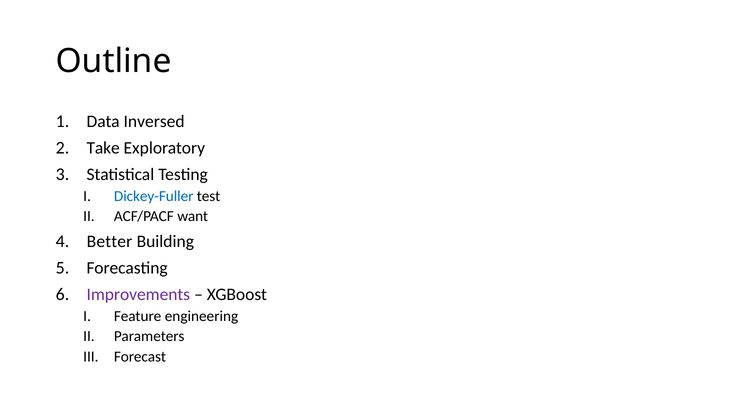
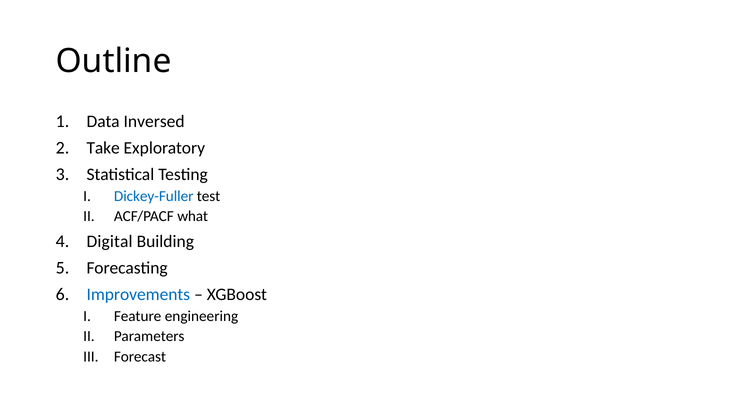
want: want -> what
Better: Better -> Digital
Improvements colour: purple -> blue
